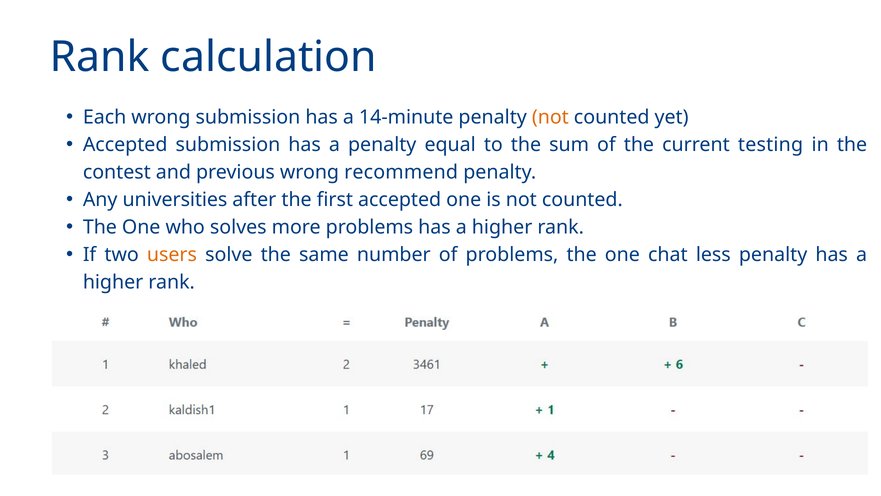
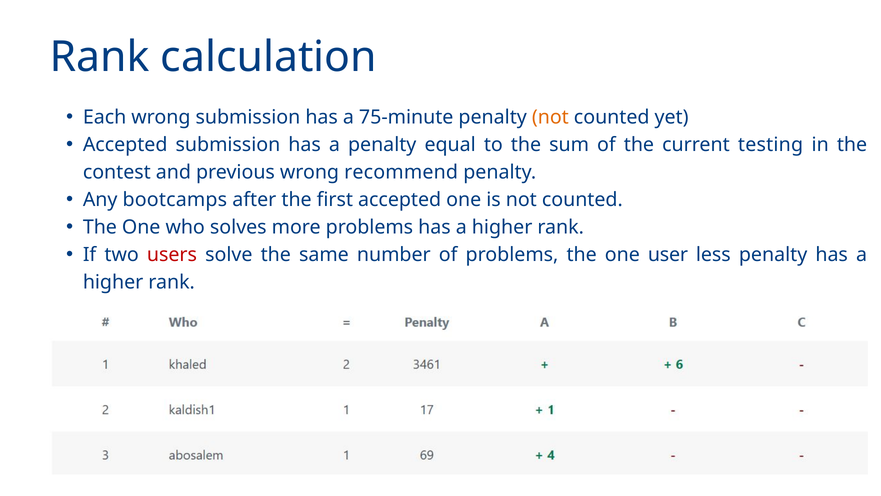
14-minute: 14-minute -> 75-minute
universities: universities -> bootcamps
users colour: orange -> red
chat: chat -> user
